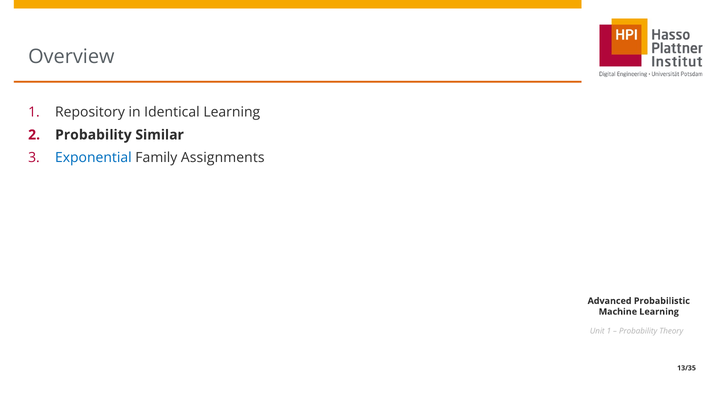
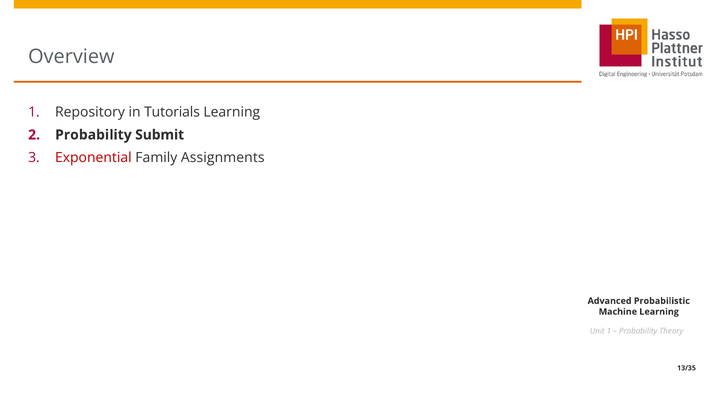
Identical: Identical -> Tutorials
Similar: Similar -> Submit
Exponential colour: blue -> red
